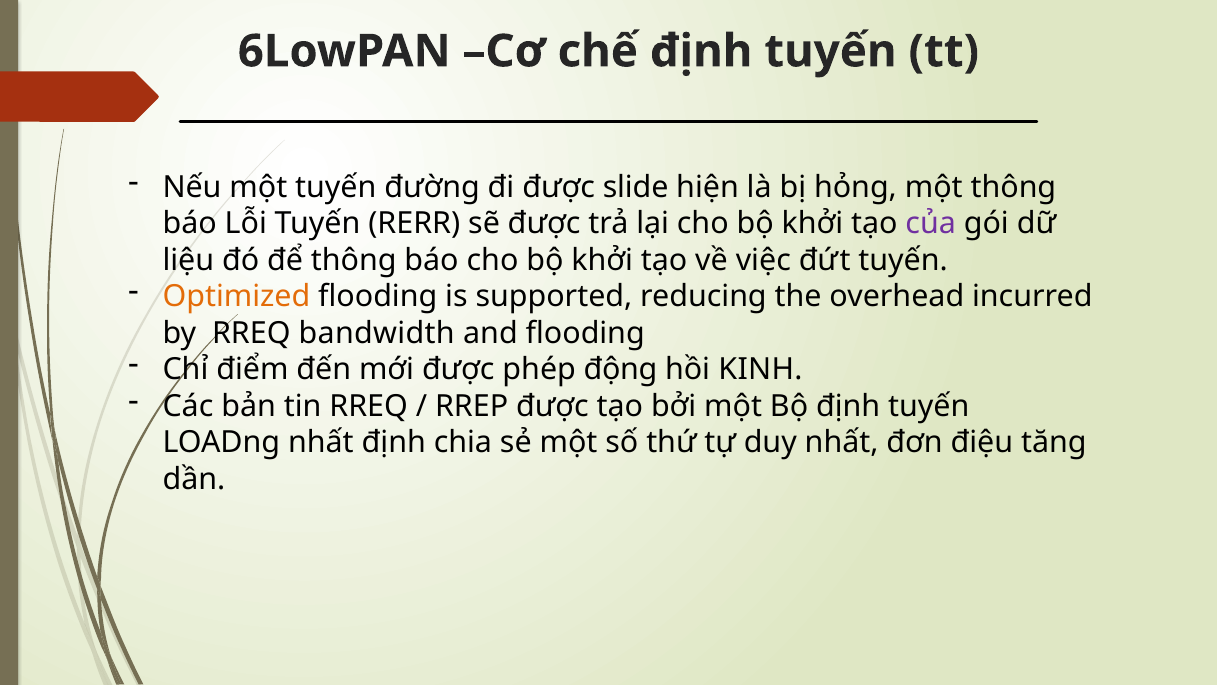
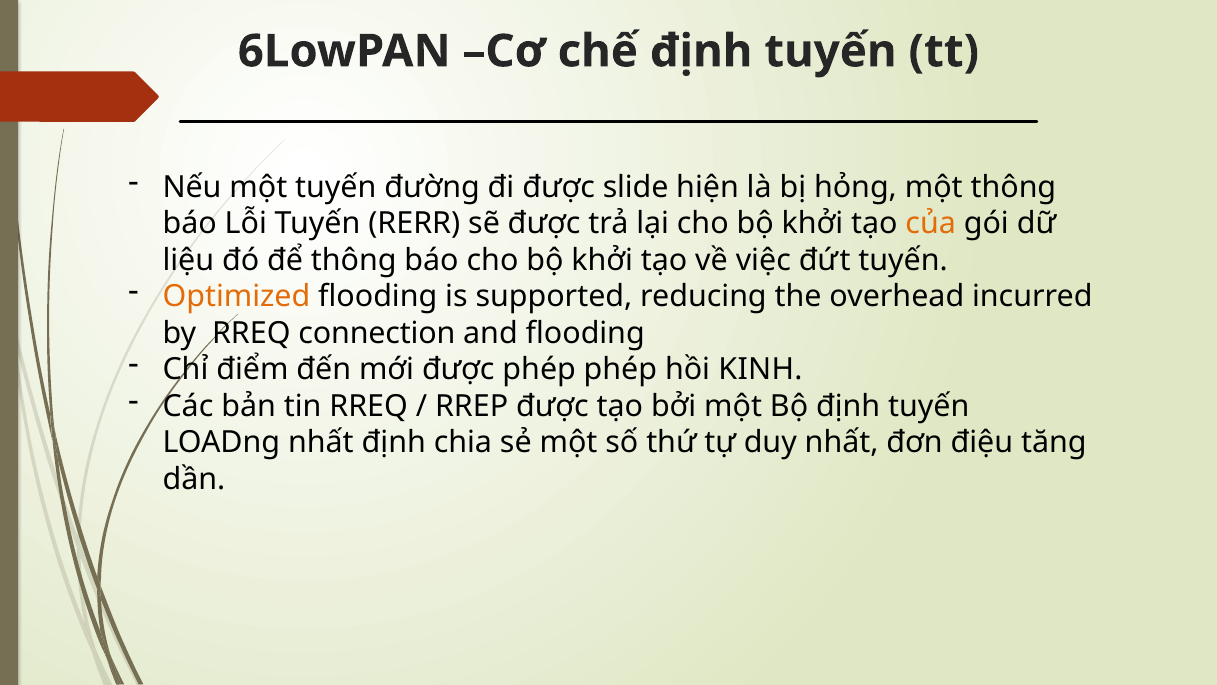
của colour: purple -> orange
bandwidth: bandwidth -> connection
phép động: động -> phép
